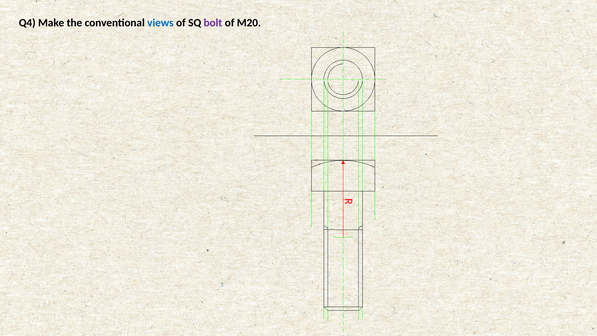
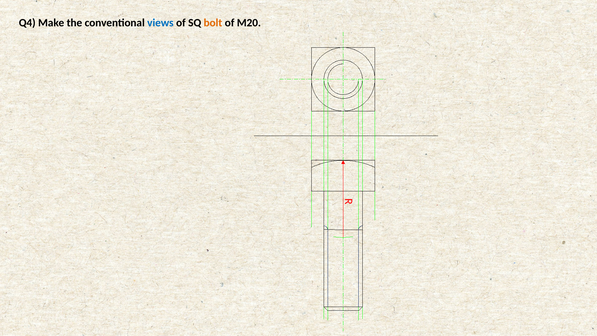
bolt colour: purple -> orange
